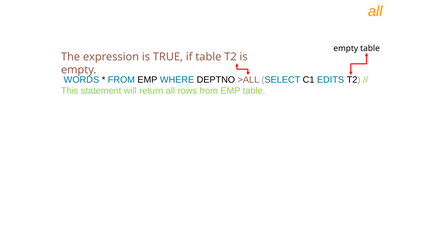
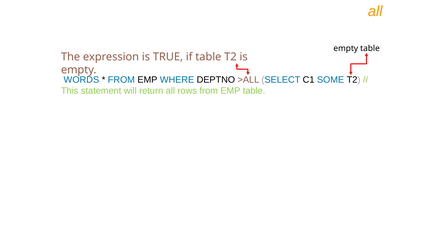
EDITS: EDITS -> SOME
